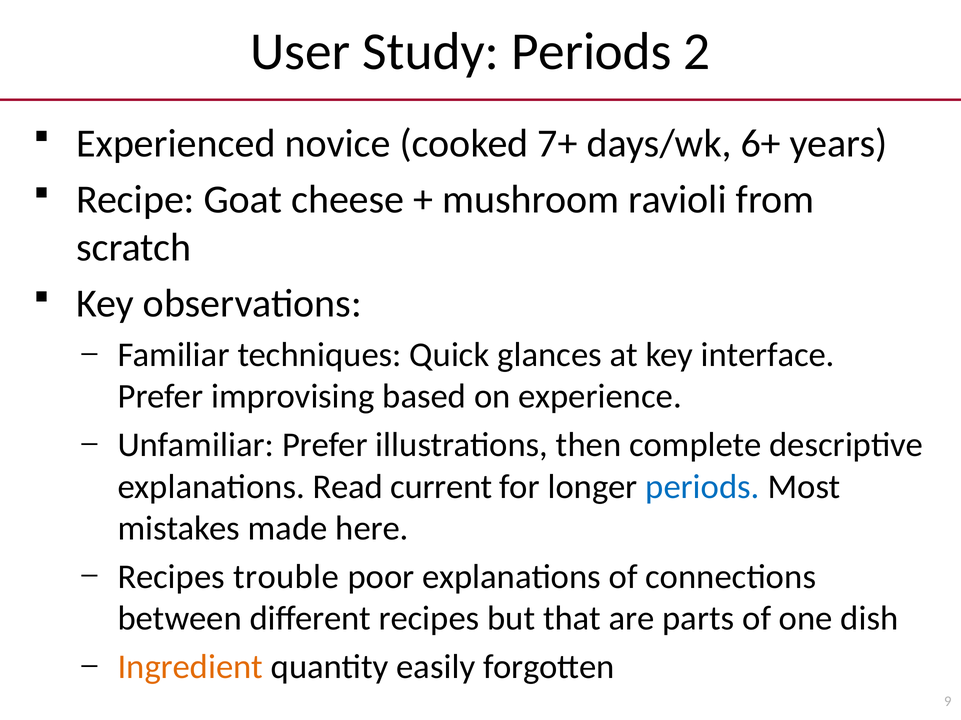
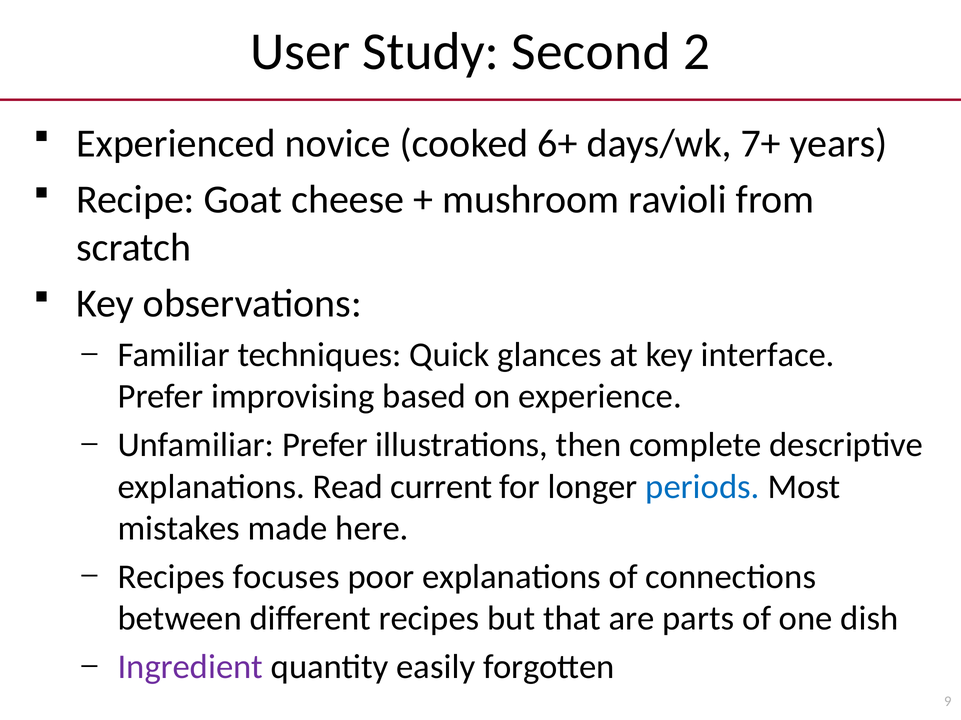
Study Periods: Periods -> Second
7+: 7+ -> 6+
6+: 6+ -> 7+
trouble: trouble -> focuses
Ingredient colour: orange -> purple
